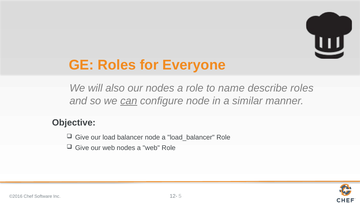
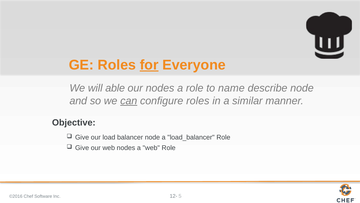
for underline: none -> present
also: also -> able
describe roles: roles -> node
configure node: node -> roles
